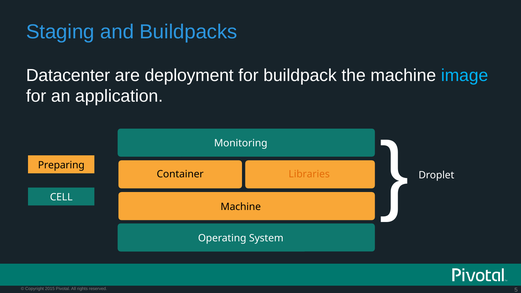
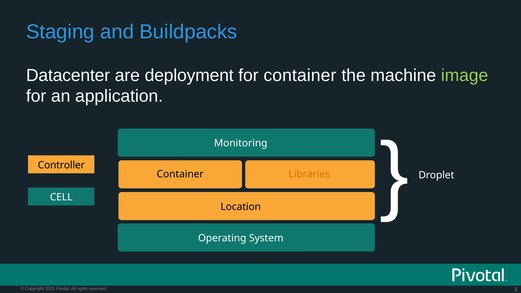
for buildpack: buildpack -> container
image colour: light blue -> light green
Preparing: Preparing -> Controller
Machine at (241, 207): Machine -> Location
